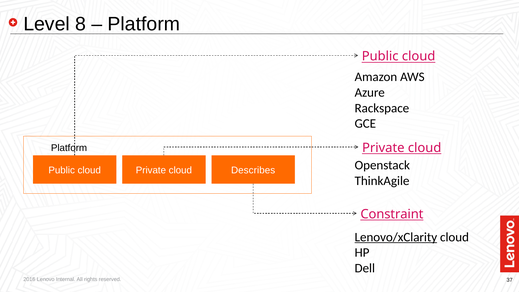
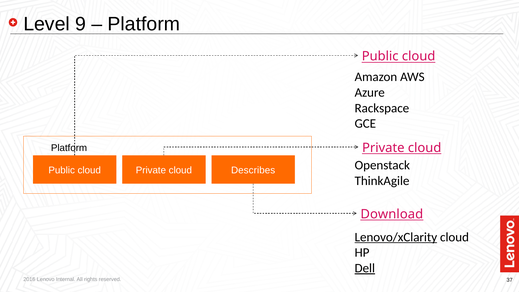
8: 8 -> 9
Constraint: Constraint -> Download
Dell underline: none -> present
